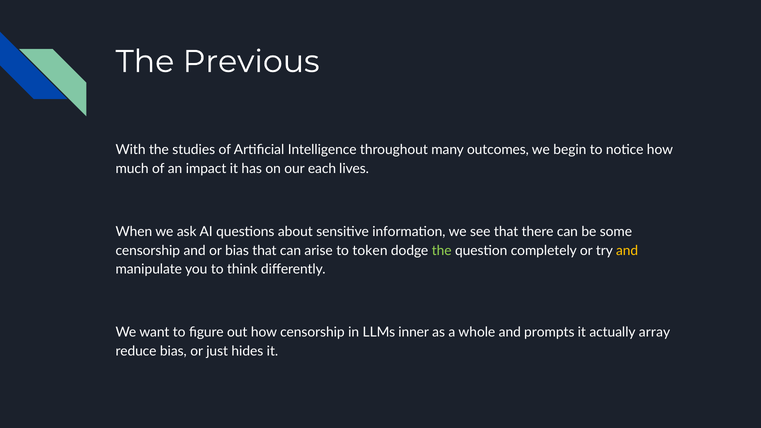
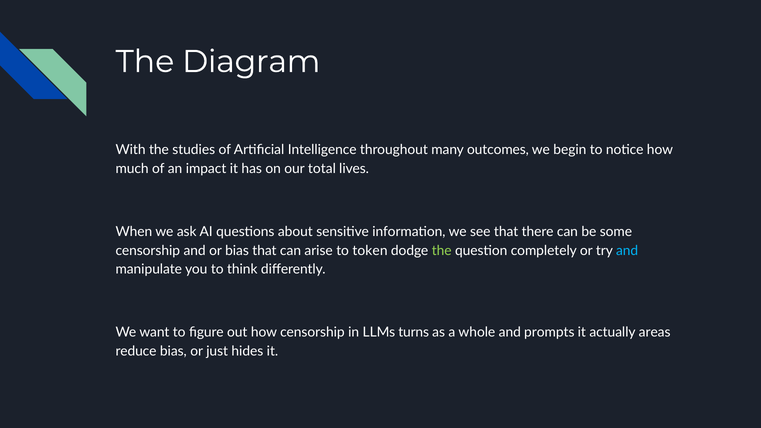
Previous: Previous -> Diagram
each: each -> total
and at (627, 251) colour: yellow -> light blue
inner: inner -> turns
array: array -> areas
